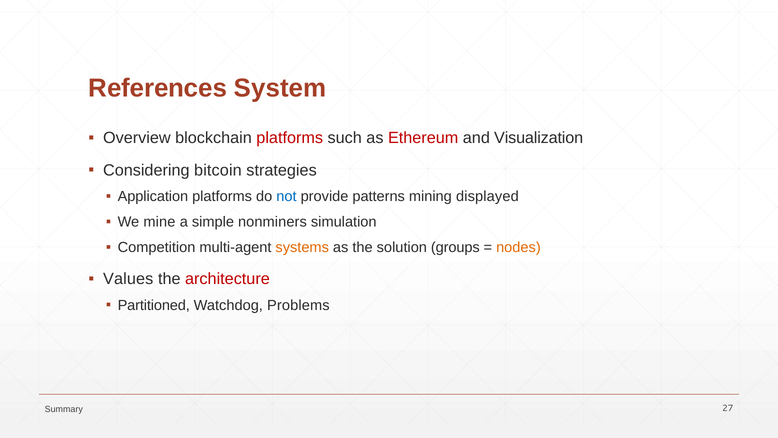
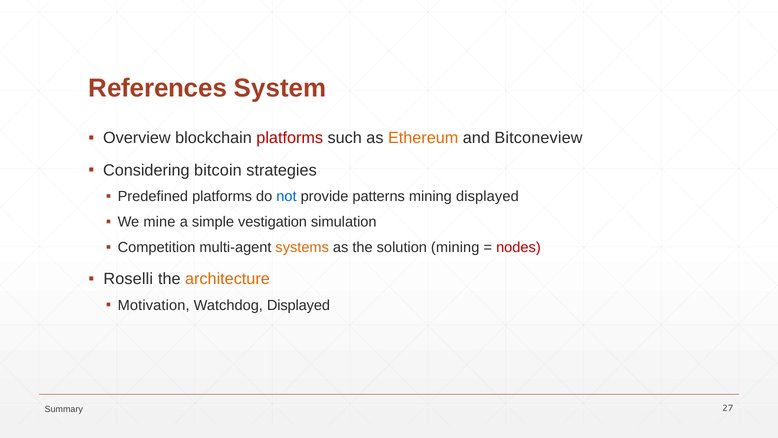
Ethereum colour: red -> orange
Visualization: Visualization -> Bitconeview
Application: Application -> Predefined
nonminers: nonminers -> vestigation
solution groups: groups -> mining
nodes colour: orange -> red
Values: Values -> Roselli
architecture colour: red -> orange
Partitioned: Partitioned -> Motivation
Watchdog Problems: Problems -> Displayed
